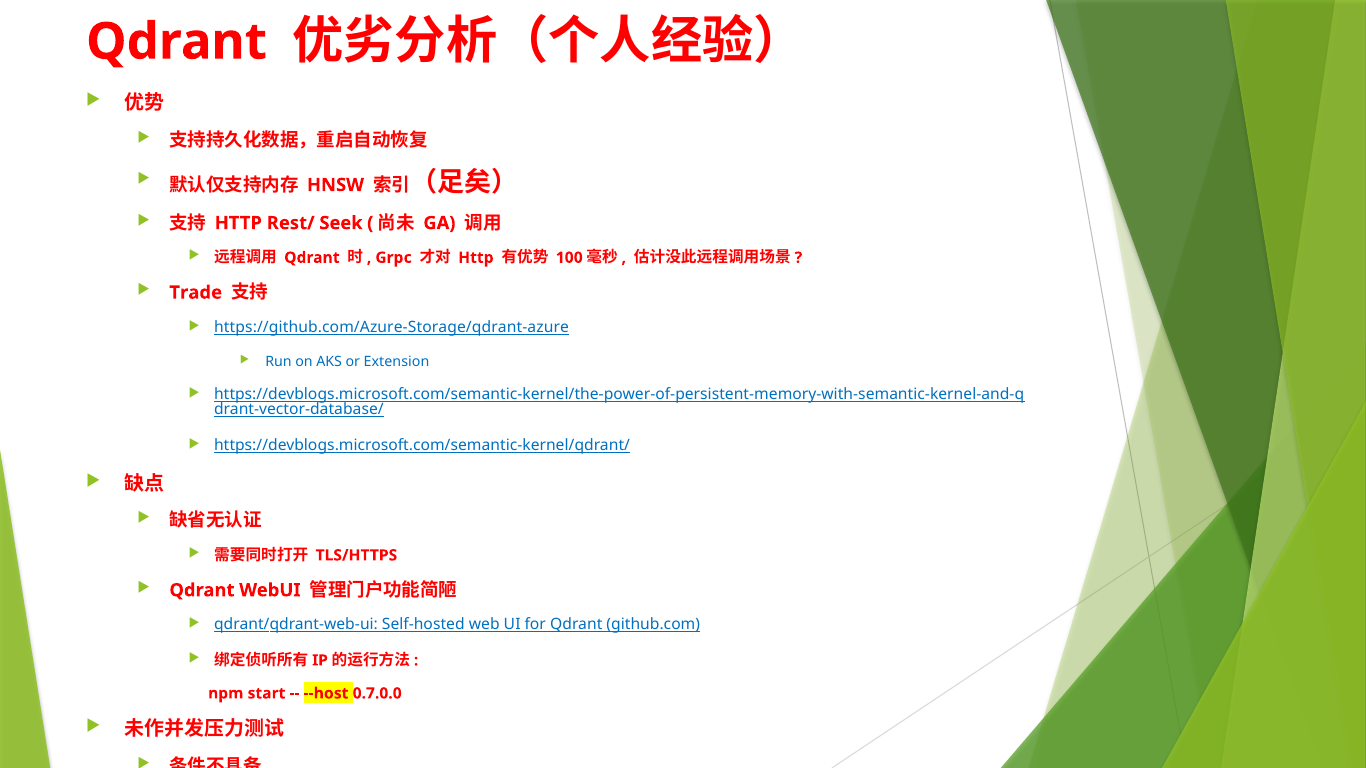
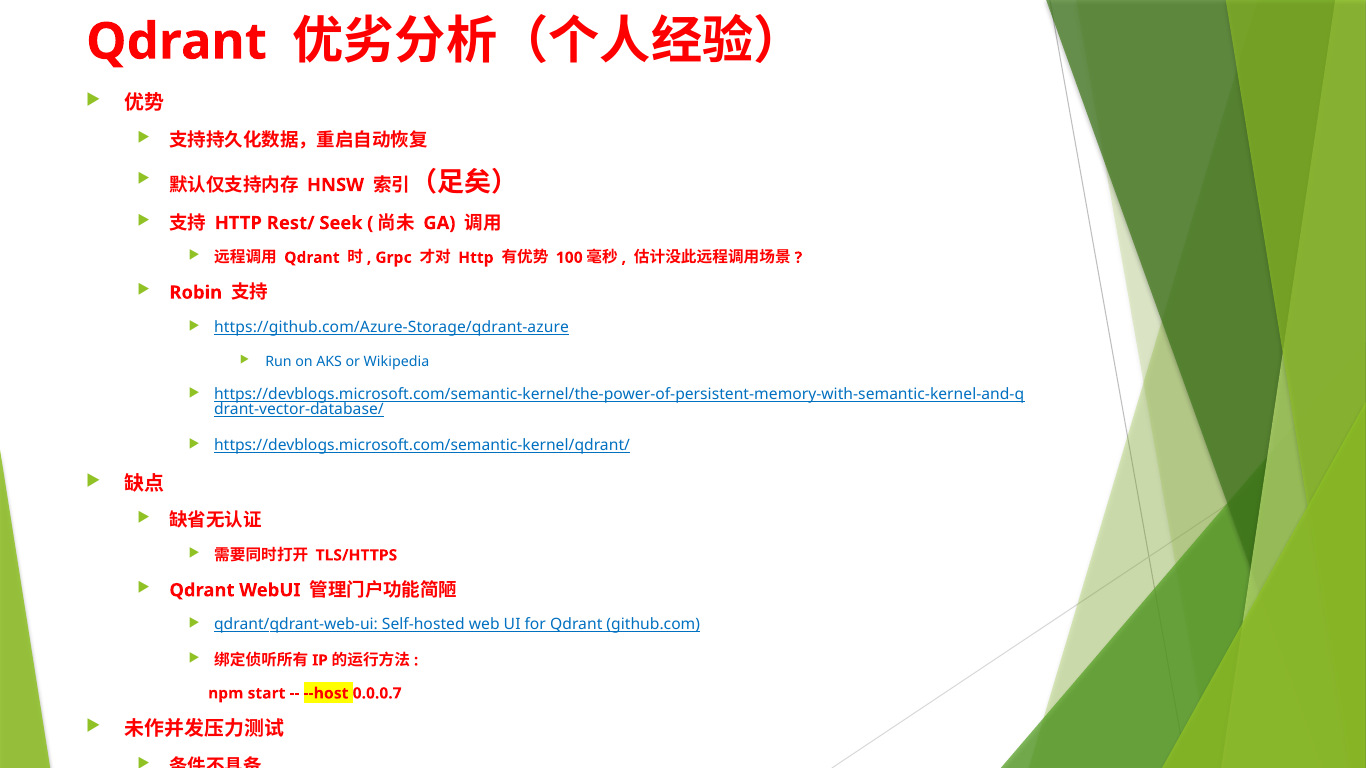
Trade: Trade -> Robin
Extension: Extension -> Wikipedia
0.7.0.0: 0.7.0.0 -> 0.0.0.7
